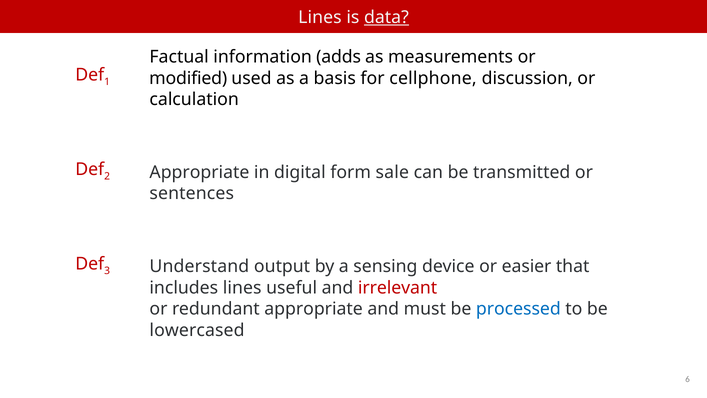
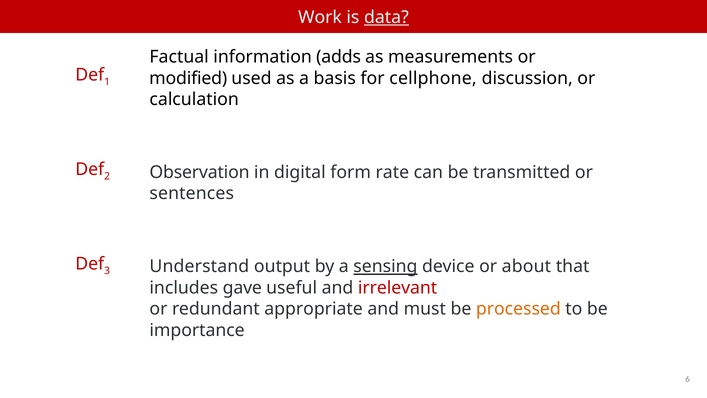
Lines at (320, 18): Lines -> Work
Appropriate at (199, 172): Appropriate -> Observation
sale: sale -> rate
sensing underline: none -> present
easier: easier -> about
includes lines: lines -> gave
processed colour: blue -> orange
lowercased: lowercased -> importance
